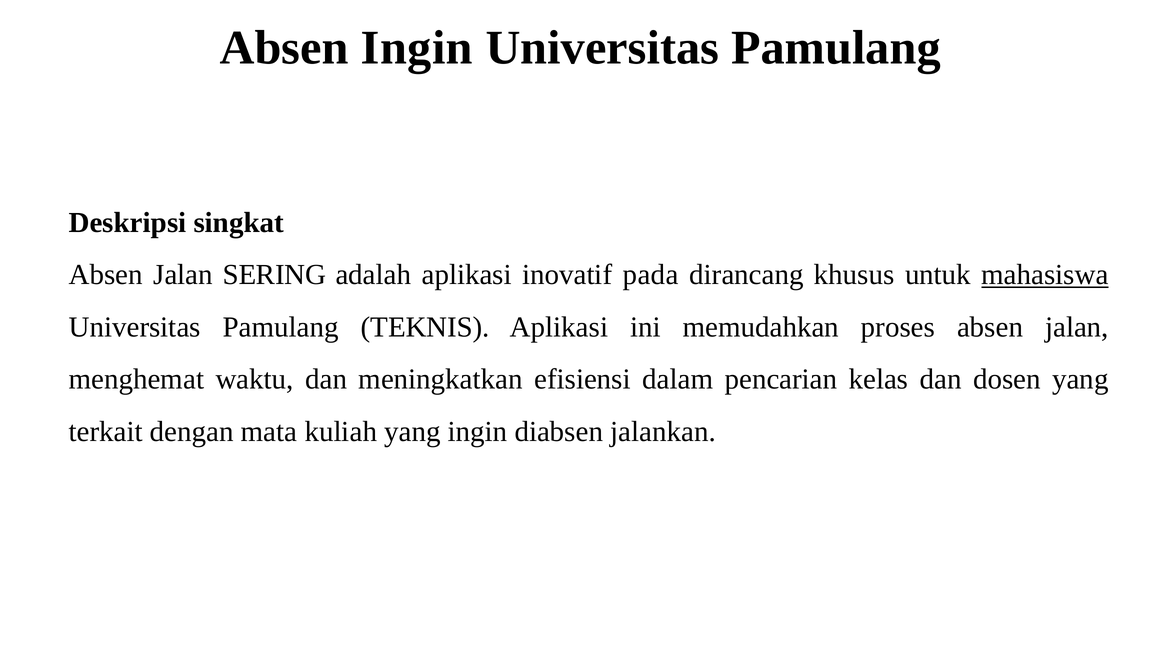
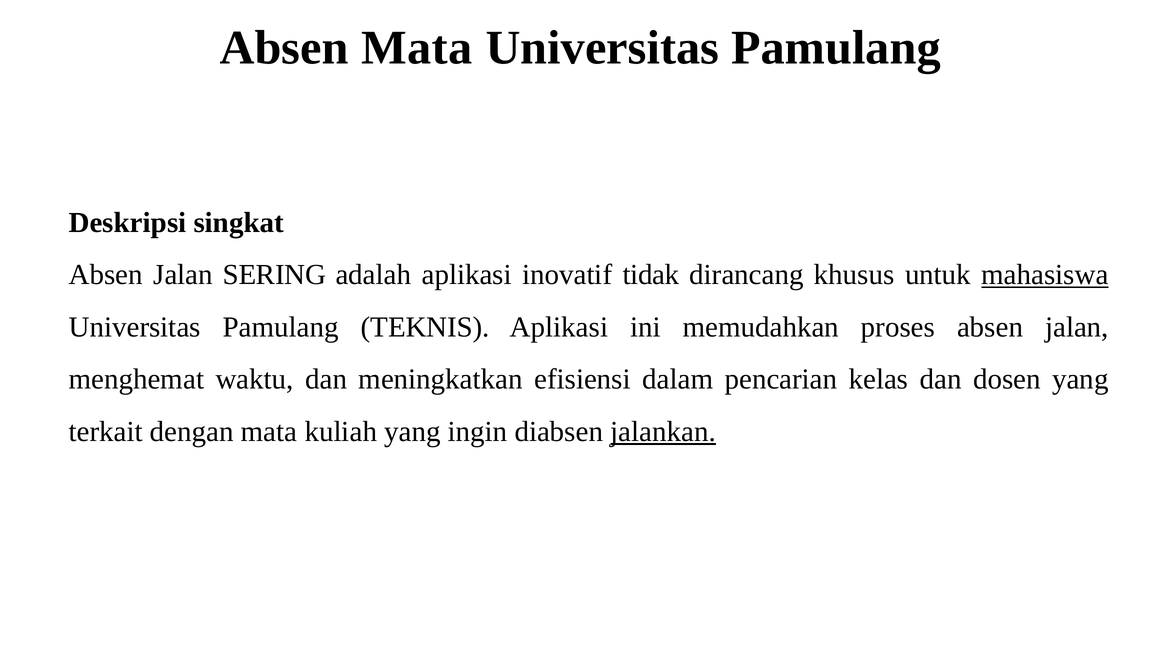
Absen Ingin: Ingin -> Mata
pada: pada -> tidak
jalankan underline: none -> present
